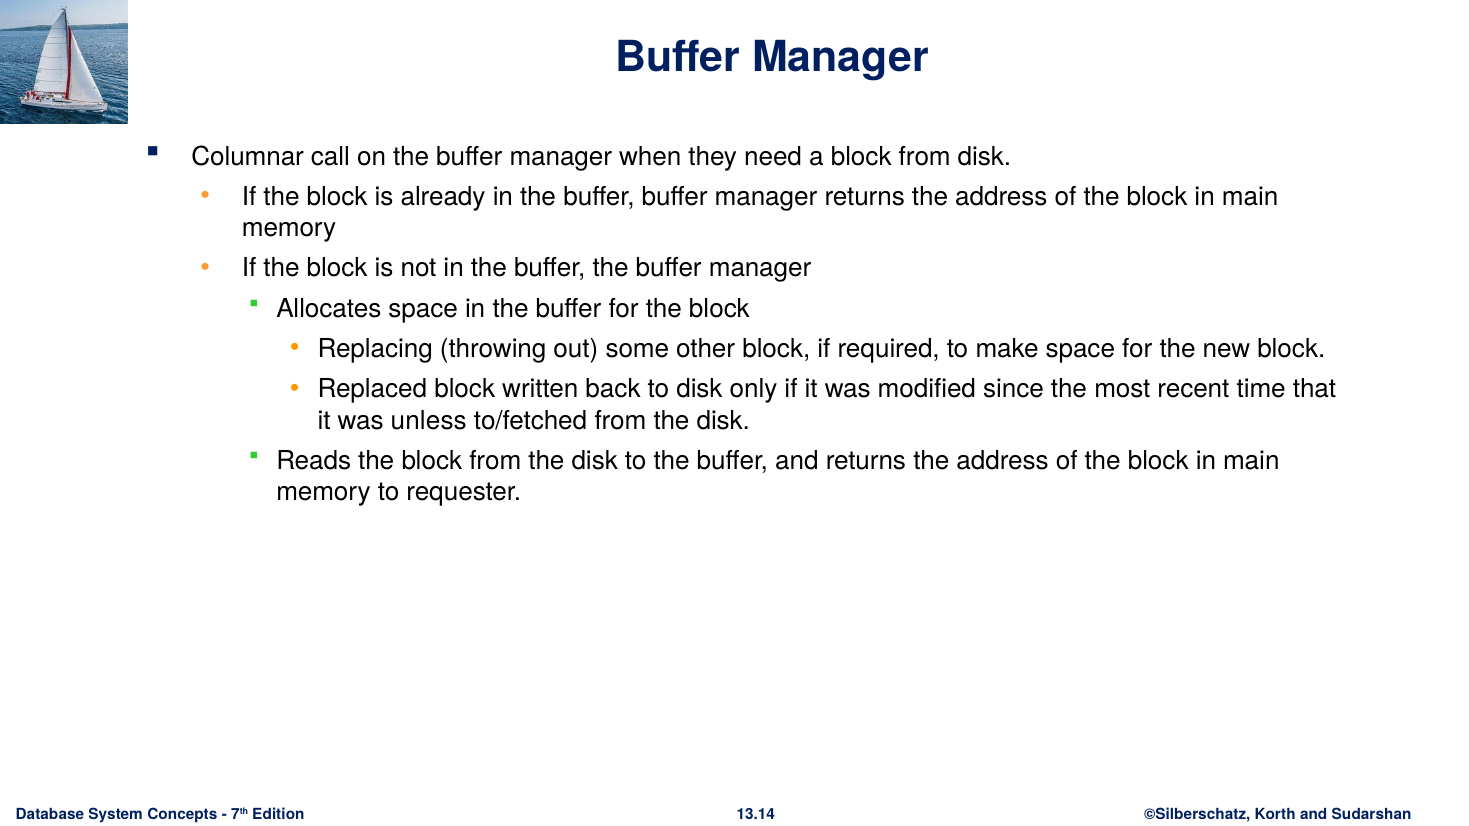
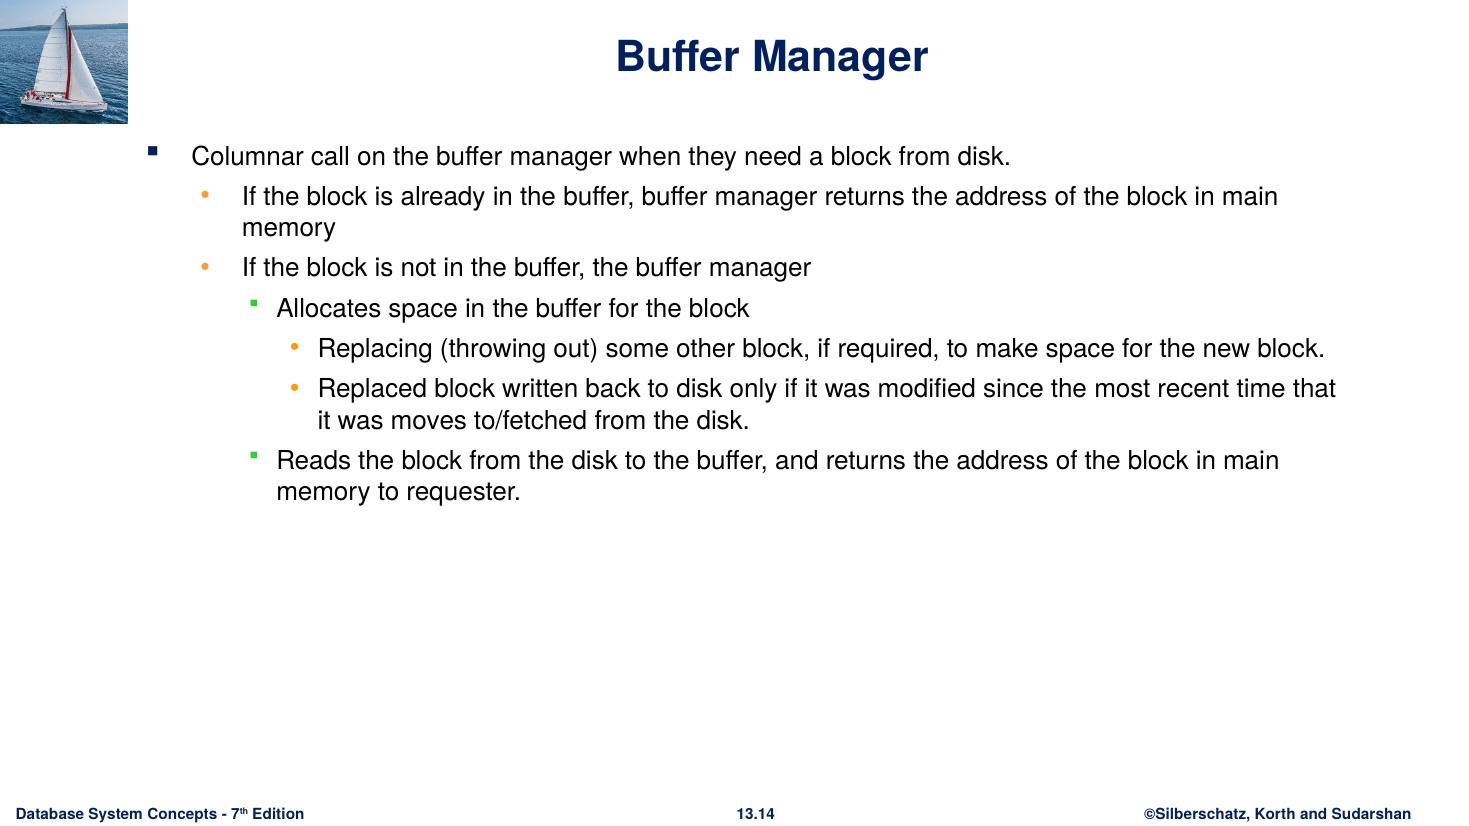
unless: unless -> moves
